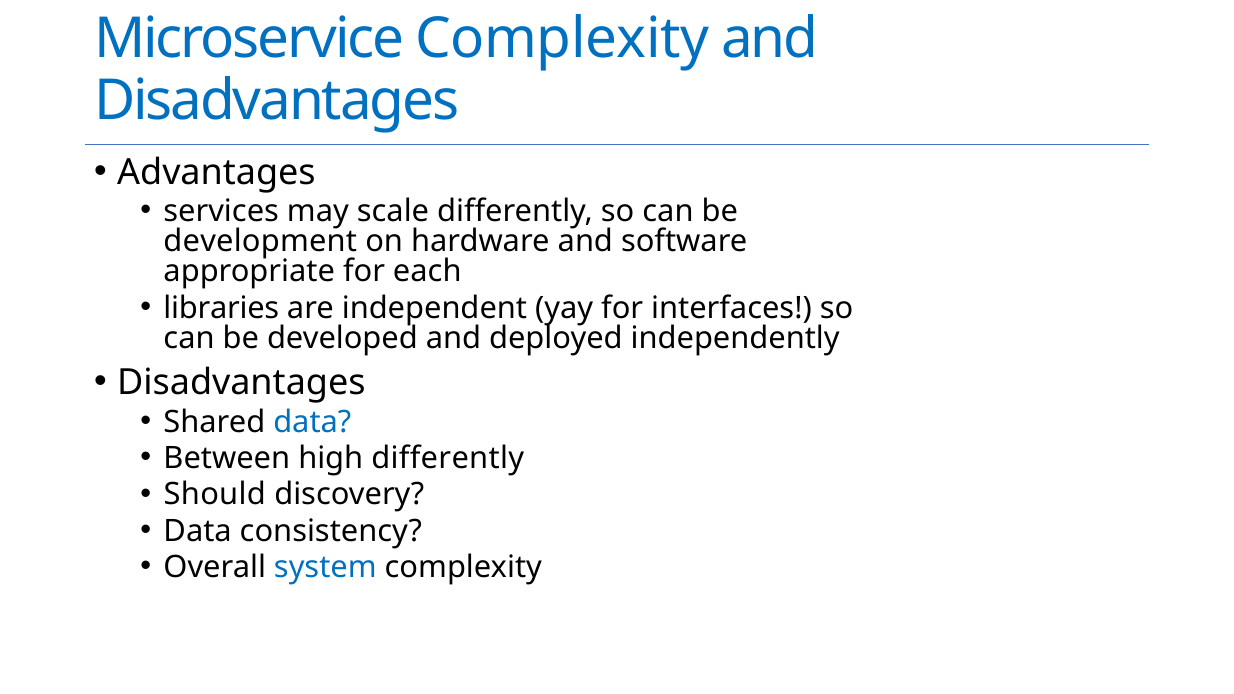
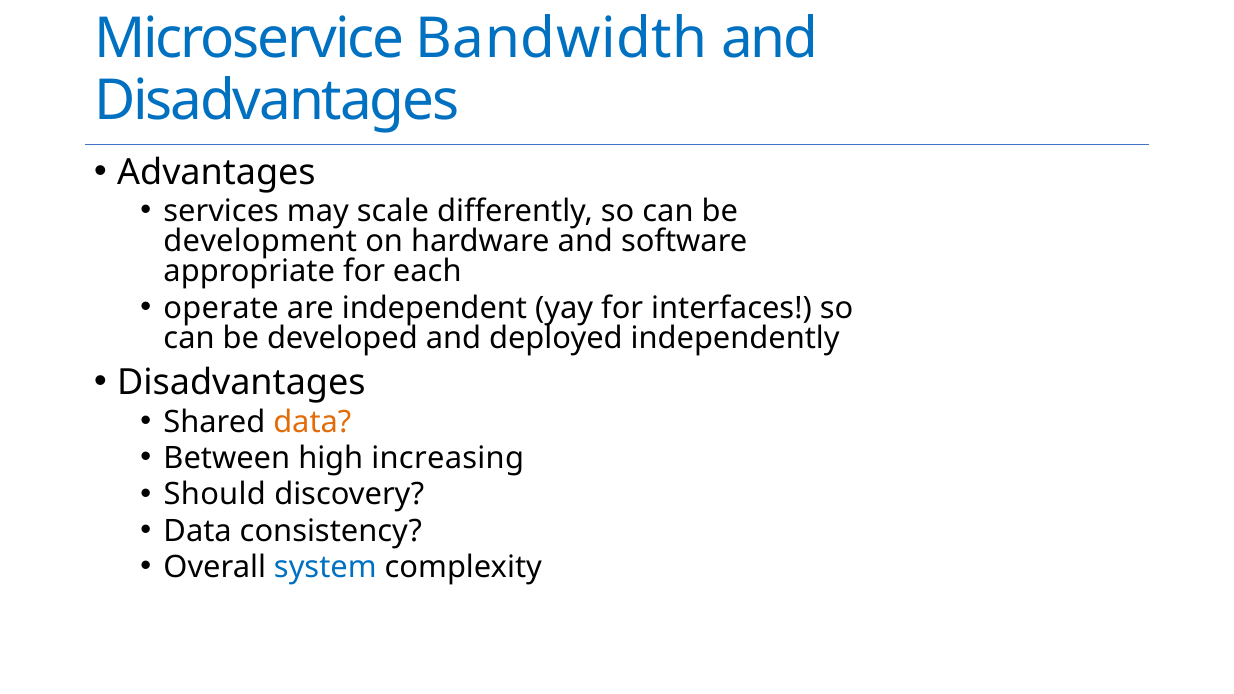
Microservice Complexity: Complexity -> Bandwidth
libraries: libraries -> operate
data at (312, 422) colour: blue -> orange
high differently: differently -> increasing
